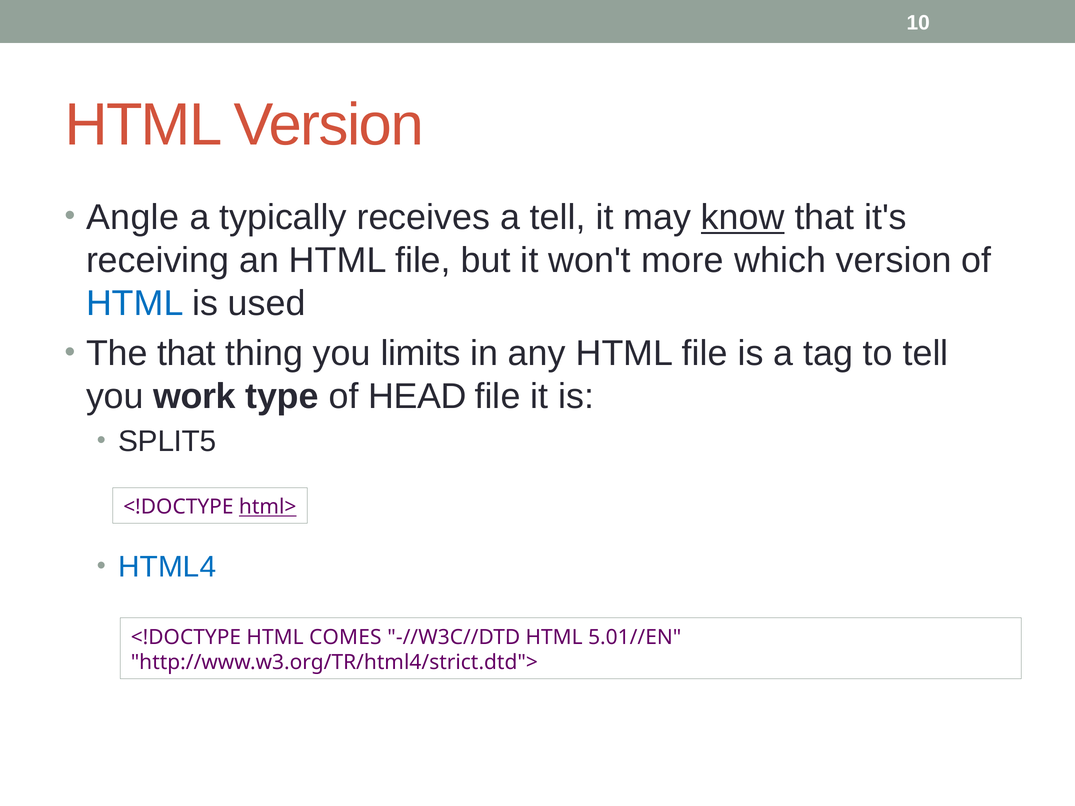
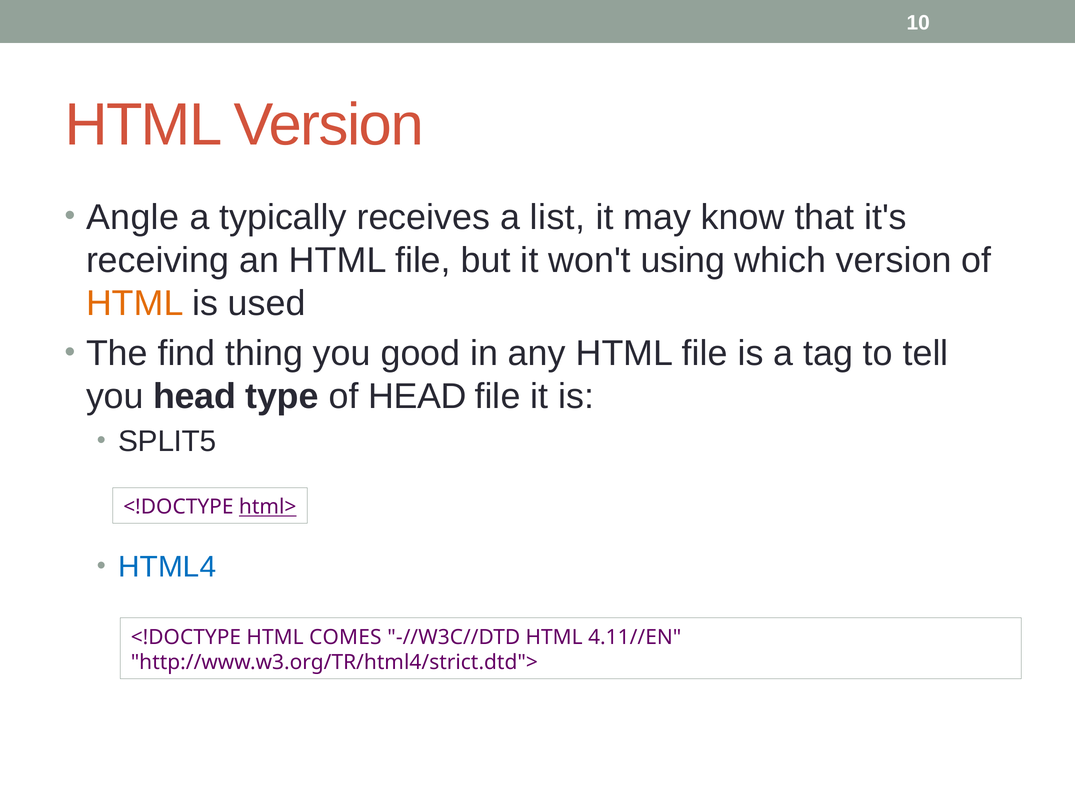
a tell: tell -> list
know underline: present -> none
more: more -> using
HTML at (135, 304) colour: blue -> orange
The that: that -> find
limits: limits -> good
you work: work -> head
5.01//EN: 5.01//EN -> 4.11//EN
